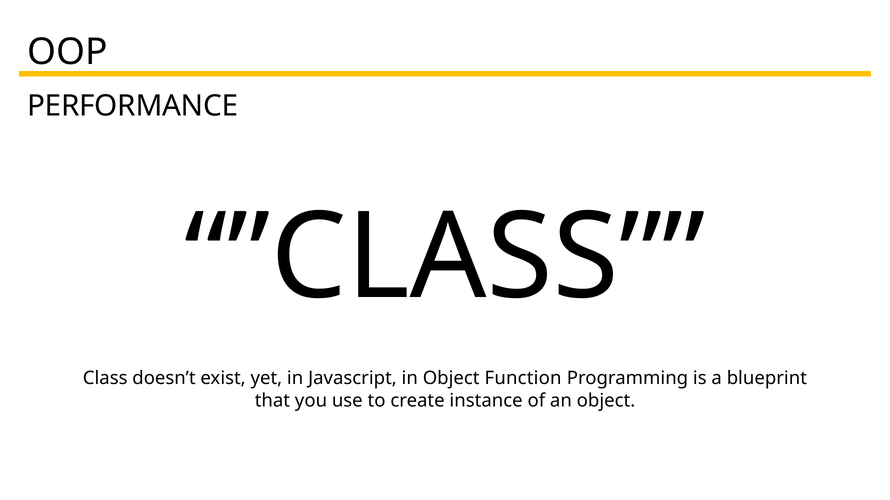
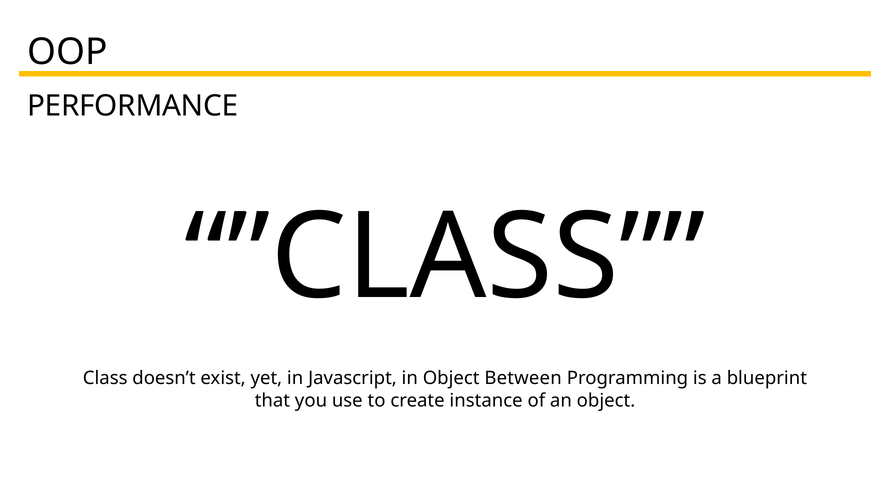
Function: Function -> Between
